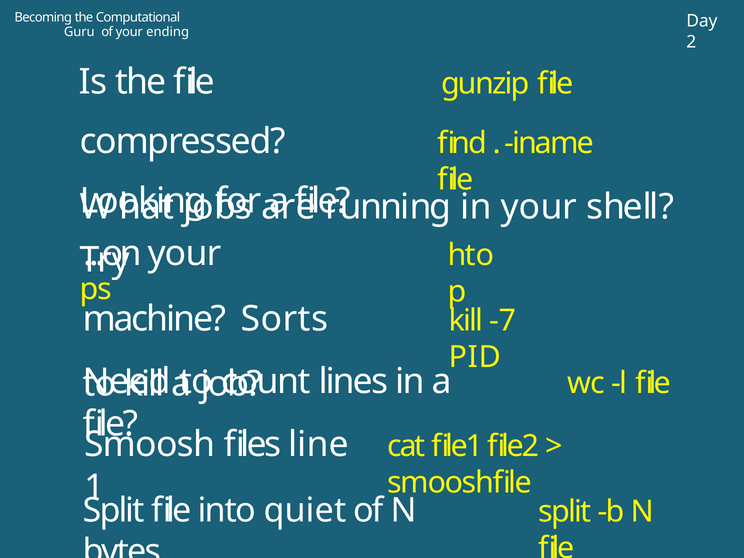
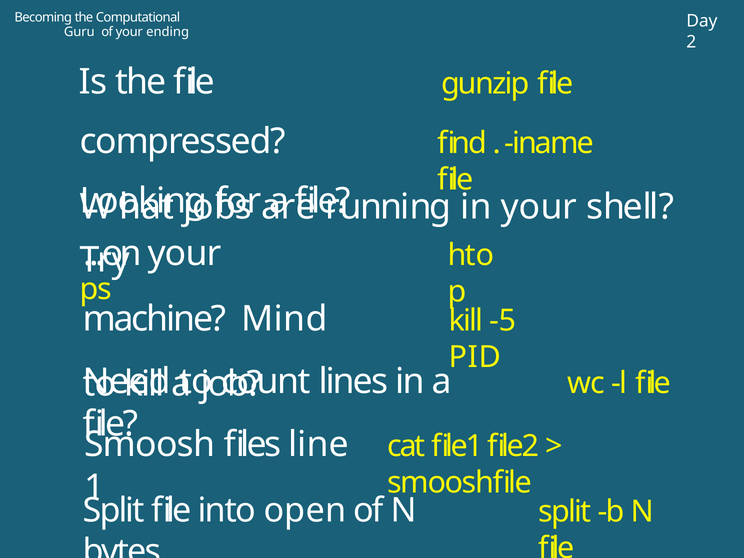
Sorts: Sorts -> Mind
-7: -7 -> -5
quiet: quiet -> open
